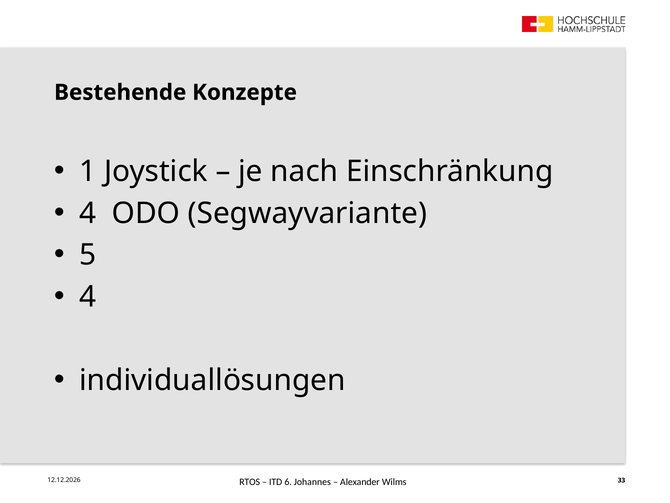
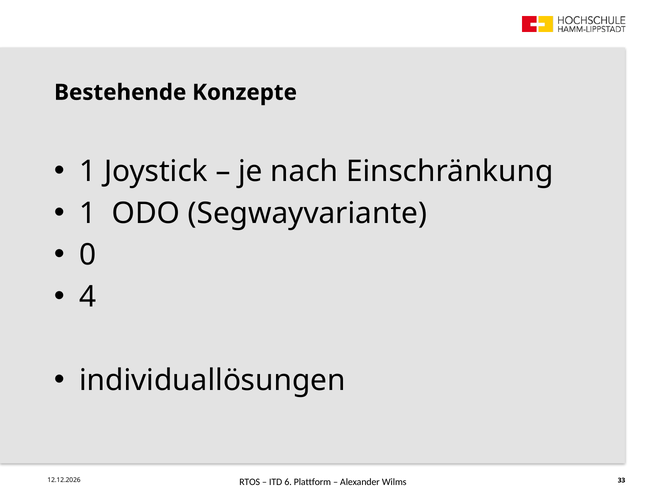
4 at (88, 213): 4 -> 1
5: 5 -> 0
Johannes: Johannes -> Plattform
